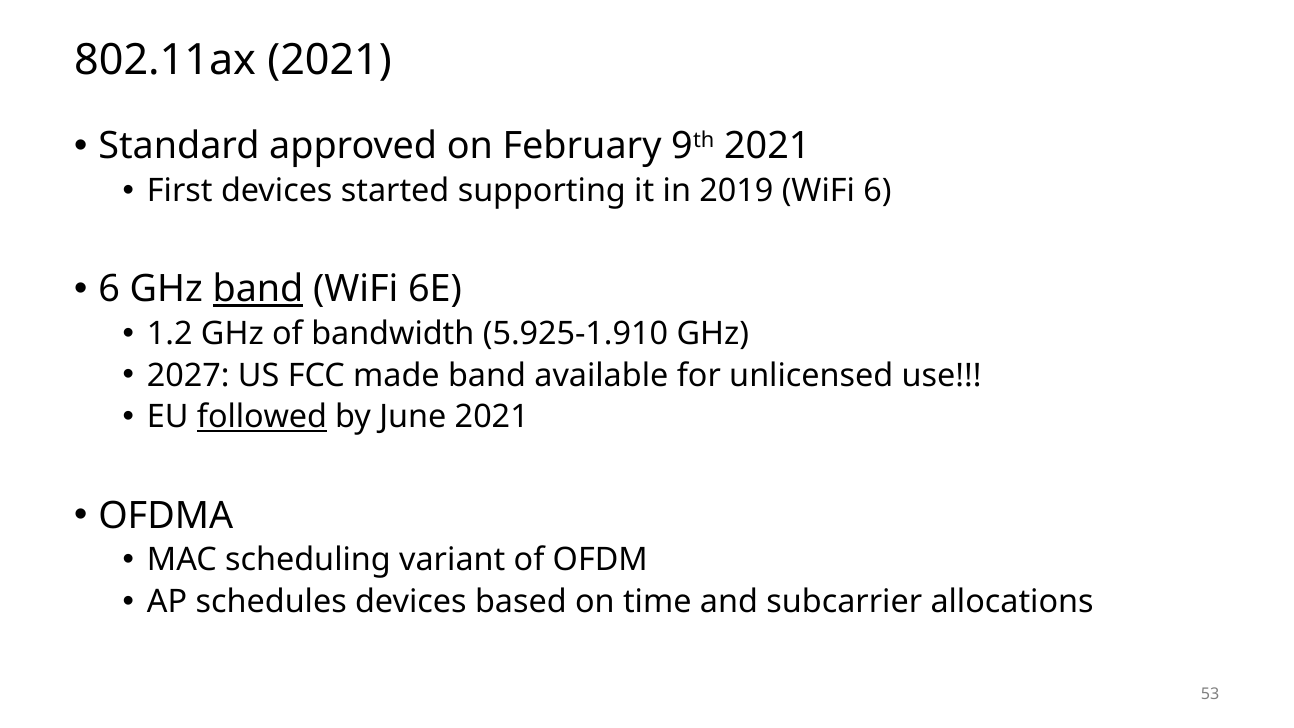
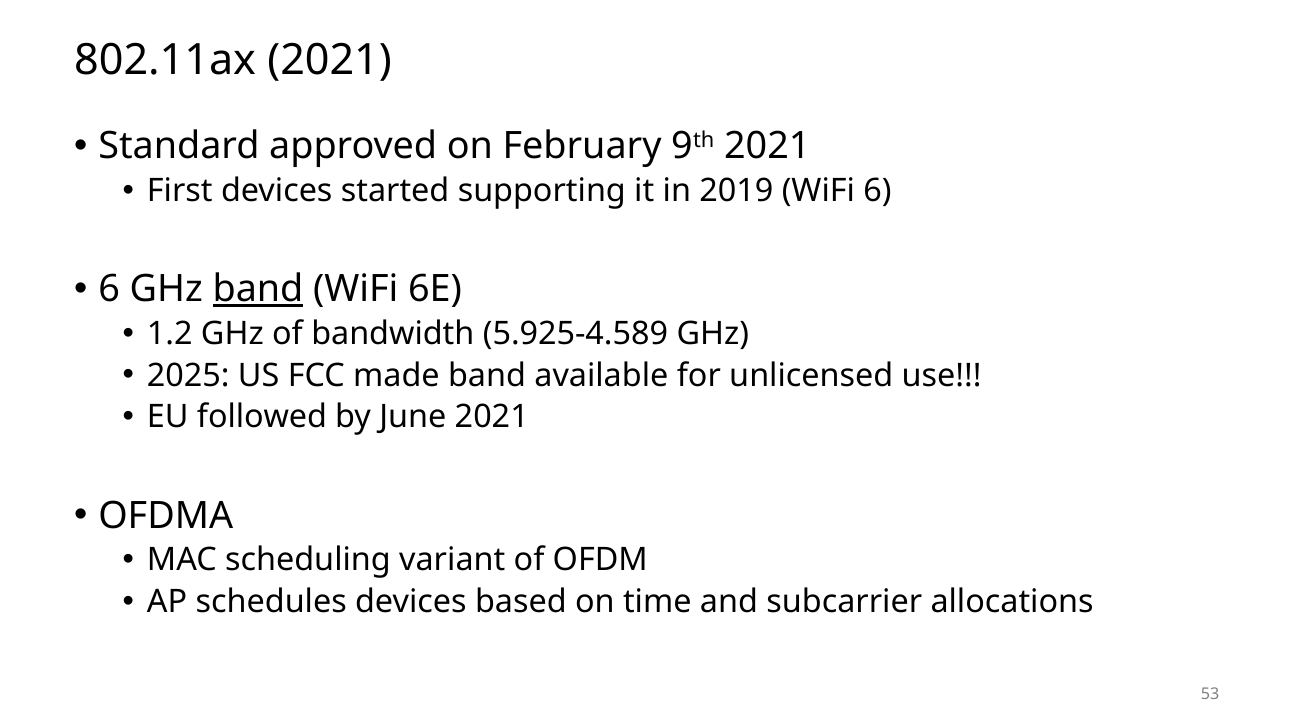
5.925-1.910: 5.925-1.910 -> 5.925-4.589
2027: 2027 -> 2025
followed underline: present -> none
